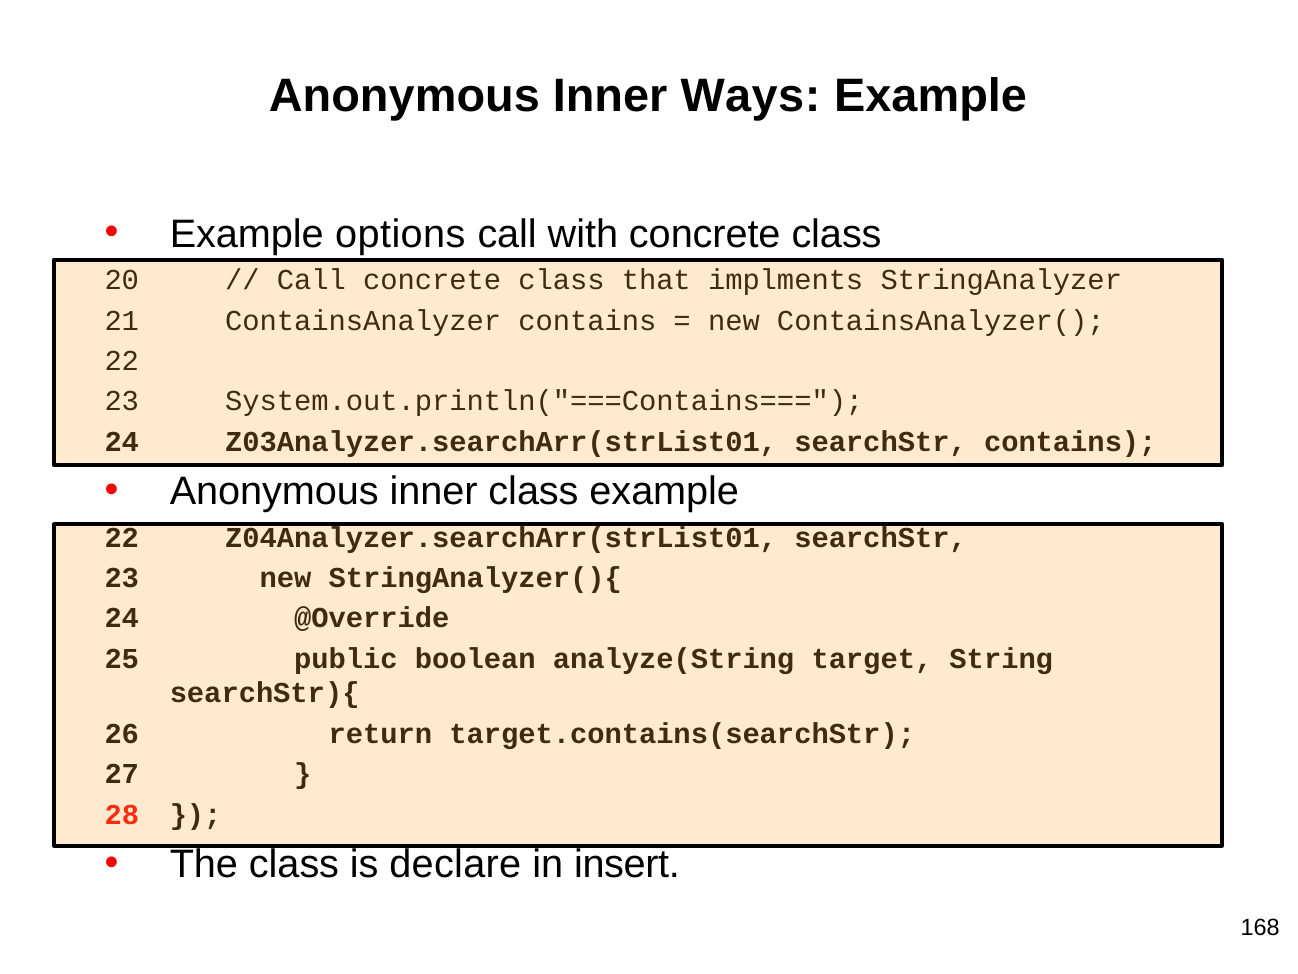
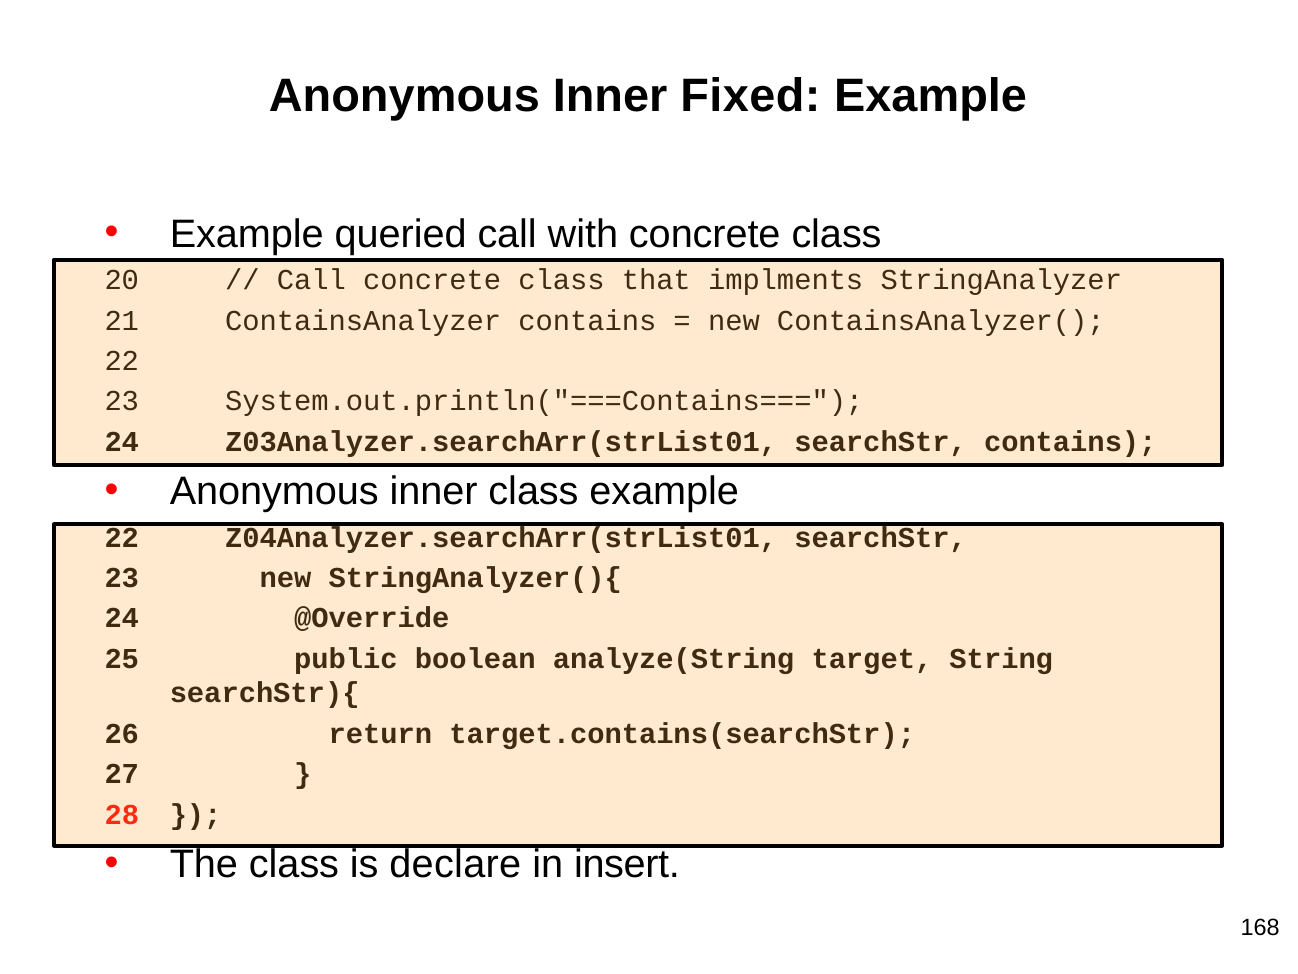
Ways: Ways -> Fixed
options: options -> queried
